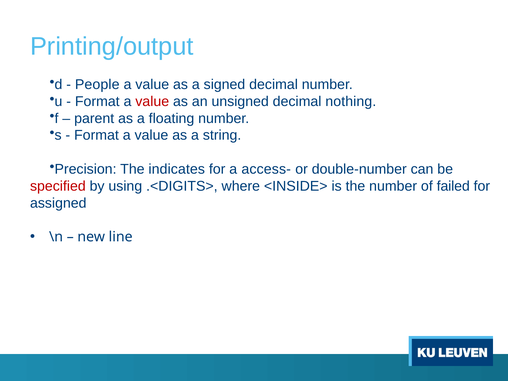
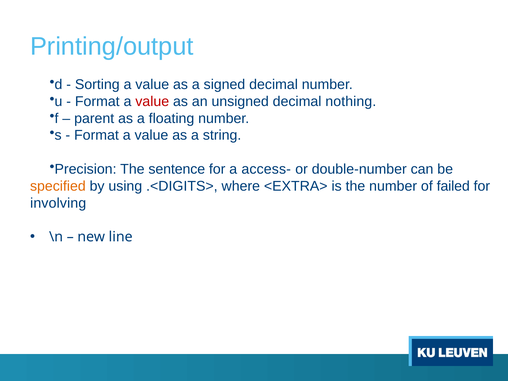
People: People -> Sorting
indicates: indicates -> sentence
specified colour: red -> orange
<INSIDE>: <INSIDE> -> <EXTRA>
assigned: assigned -> involving
